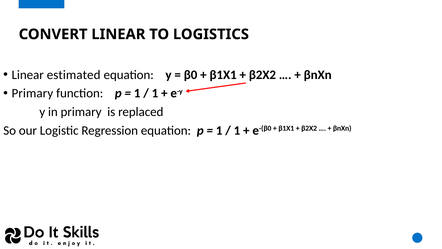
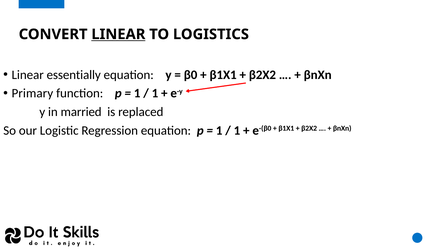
LINEAR at (118, 34) underline: none -> present
estimated: estimated -> essentially
in primary: primary -> married
